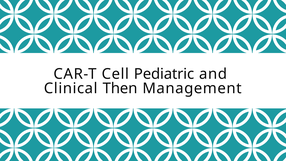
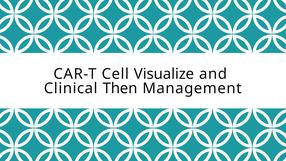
Pediatric: Pediatric -> Visualize
